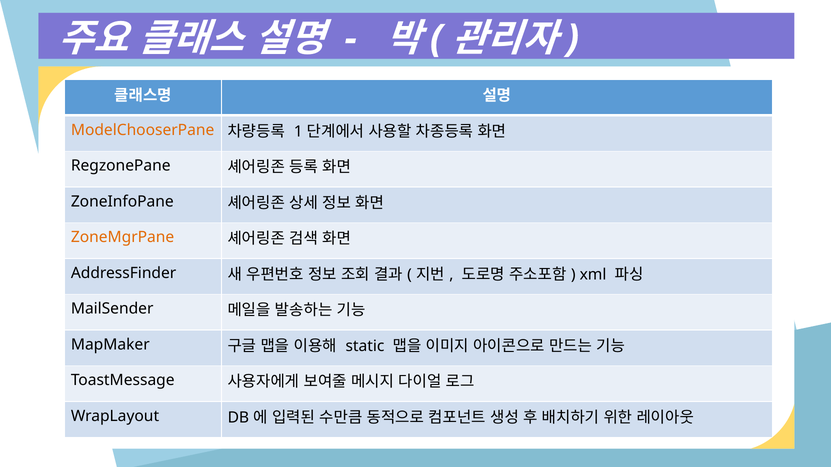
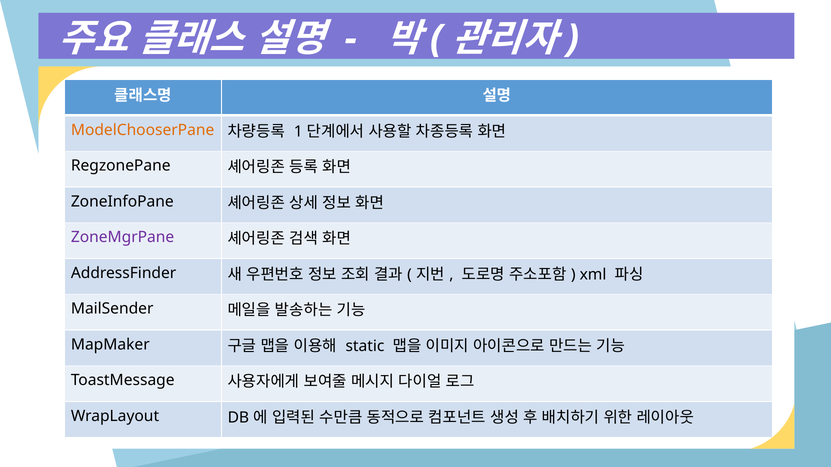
ZoneMgrPane colour: orange -> purple
